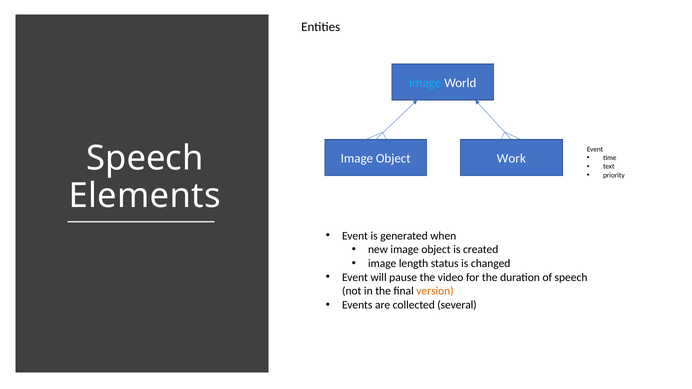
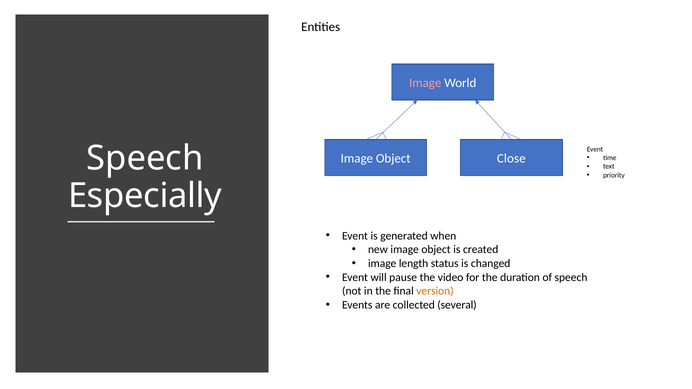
Image at (425, 83) colour: light blue -> pink
Work: Work -> Close
Elements: Elements -> Especially
